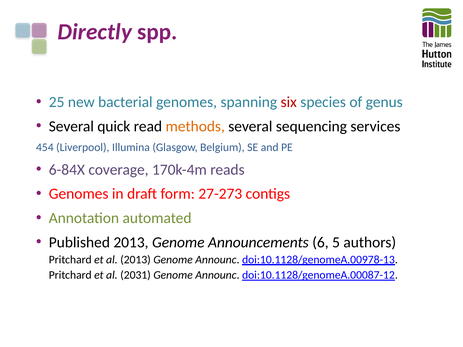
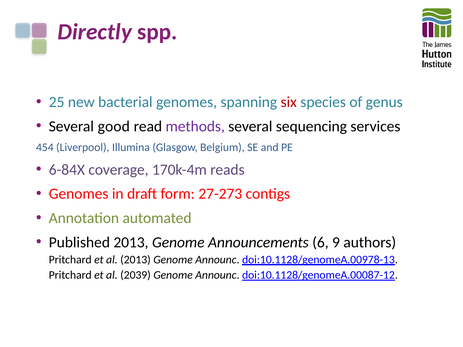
quick: quick -> good
methods colour: orange -> purple
5: 5 -> 9
2031: 2031 -> 2039
